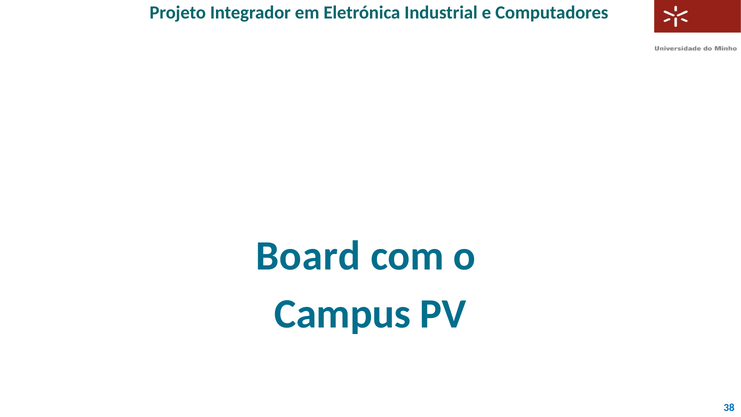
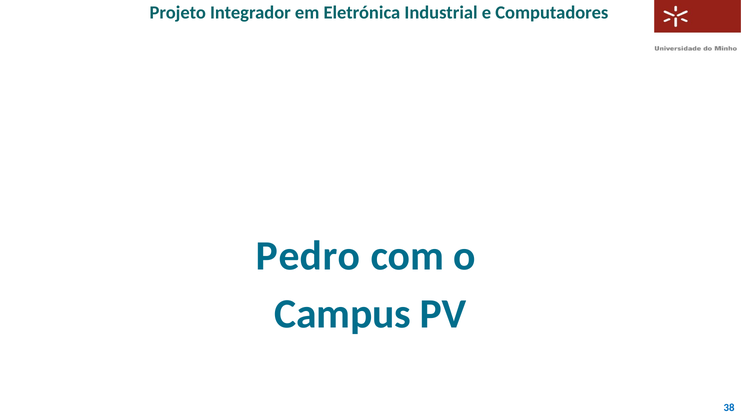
Board: Board -> Pedro
